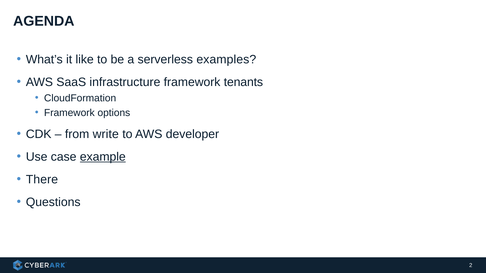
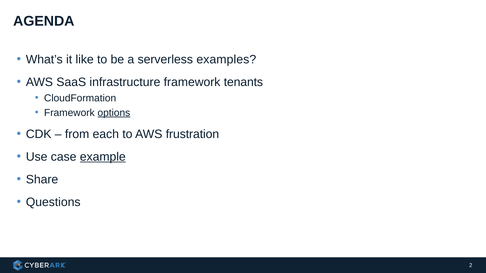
options underline: none -> present
write: write -> each
developer: developer -> frustration
There: There -> Share
